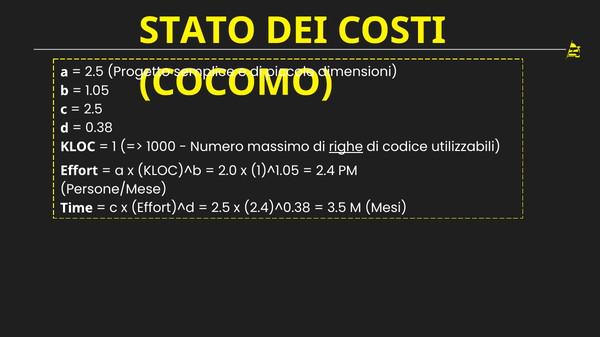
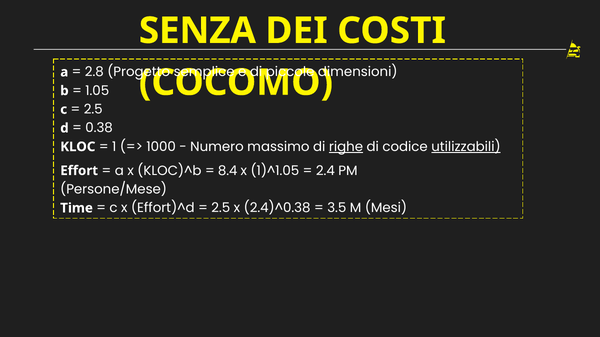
STATO: STATO -> SENZA
2.5 at (94, 72): 2.5 -> 2.8
utilizzabili underline: none -> present
2.0: 2.0 -> 8.4
